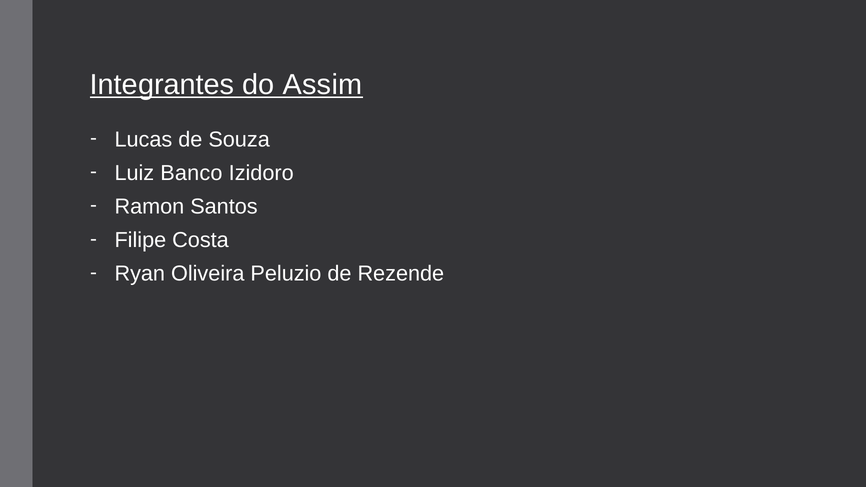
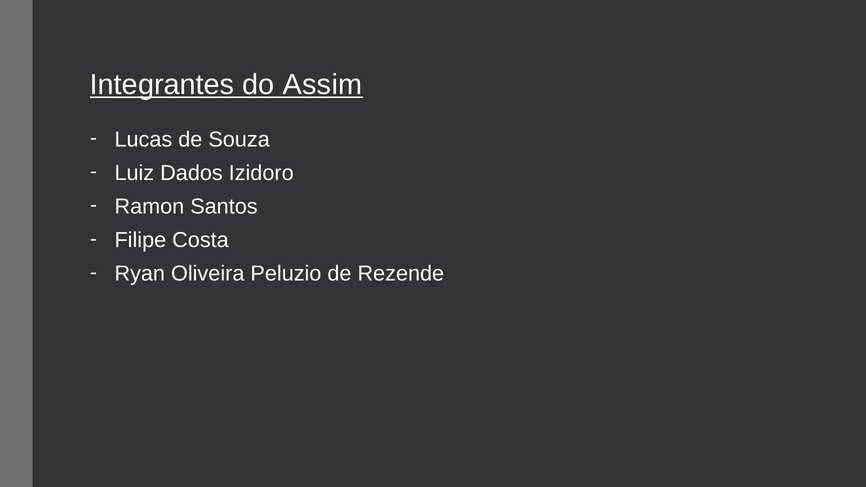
Banco: Banco -> Dados
